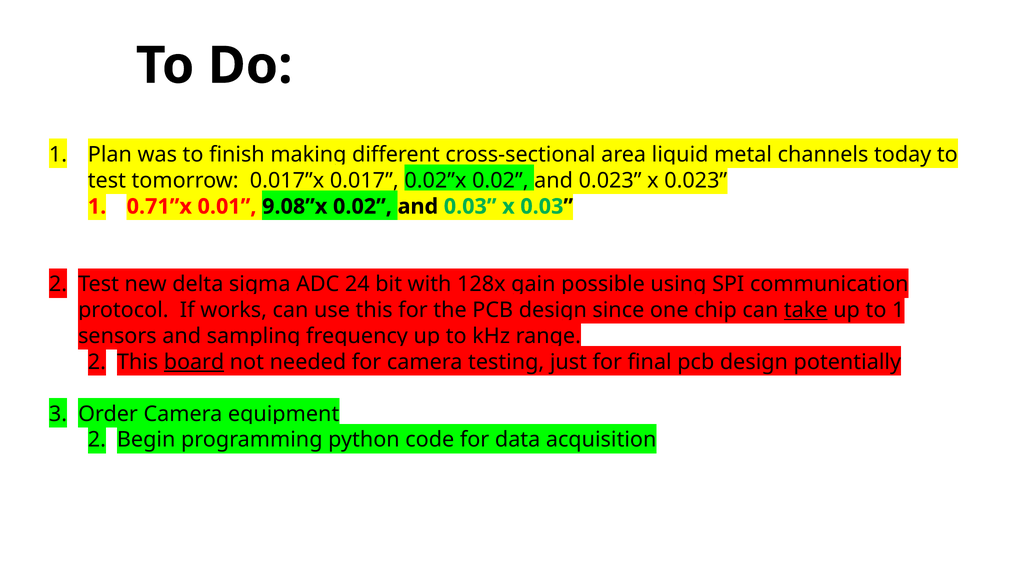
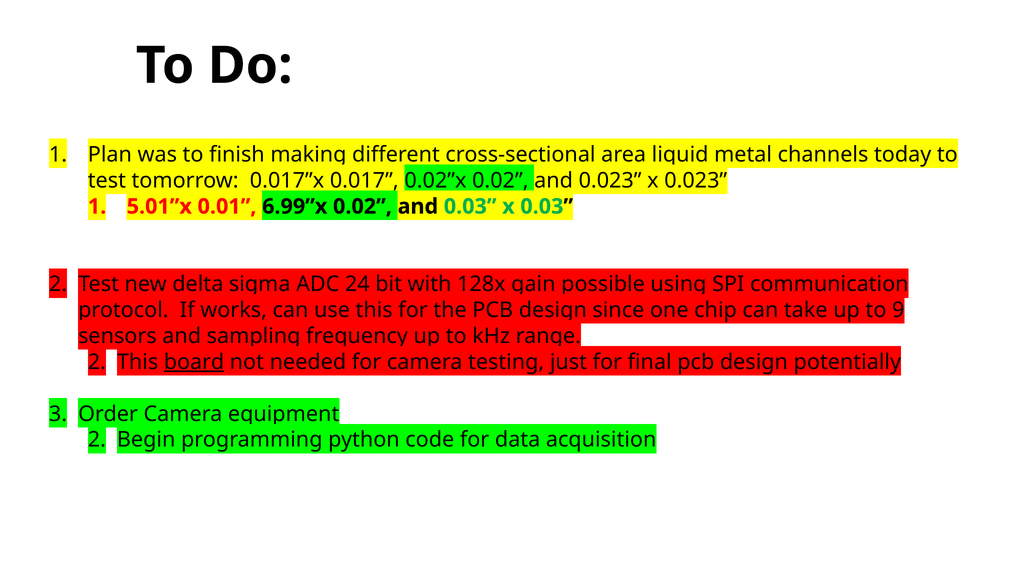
0.71”x: 0.71”x -> 5.01”x
9.08”x: 9.08”x -> 6.99”x
take underline: present -> none
to 1: 1 -> 9
